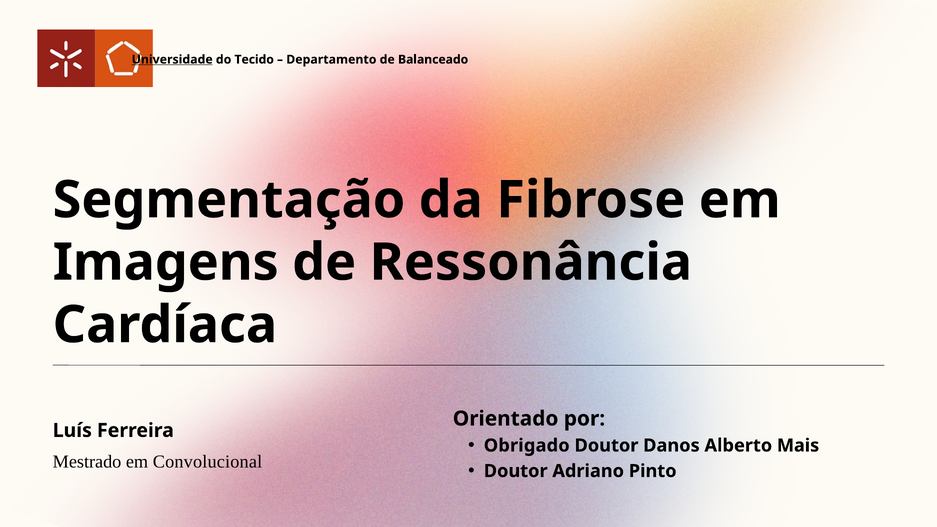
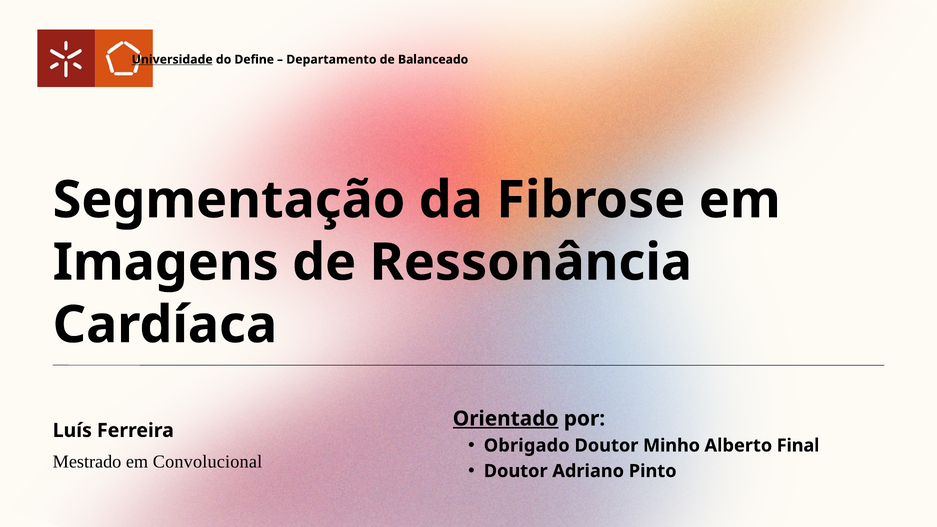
Tecido: Tecido -> Define
Orientado underline: none -> present
Danos: Danos -> Minho
Mais: Mais -> Final
